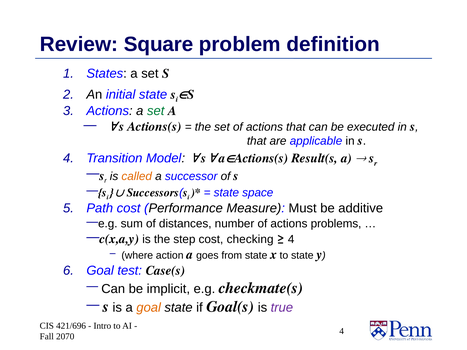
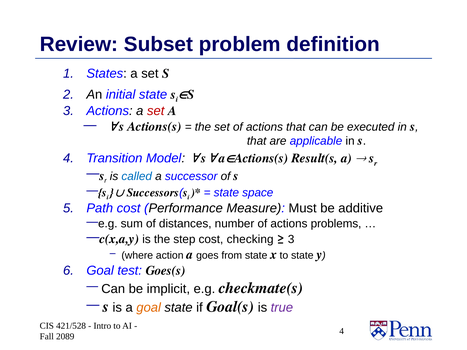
Square: Square -> Subset
set at (156, 111) colour: green -> red
called colour: orange -> blue
4 at (291, 239): 4 -> 3
Case(s: Case(s -> Goes(s
421/696: 421/696 -> 421/528
2070: 2070 -> 2089
